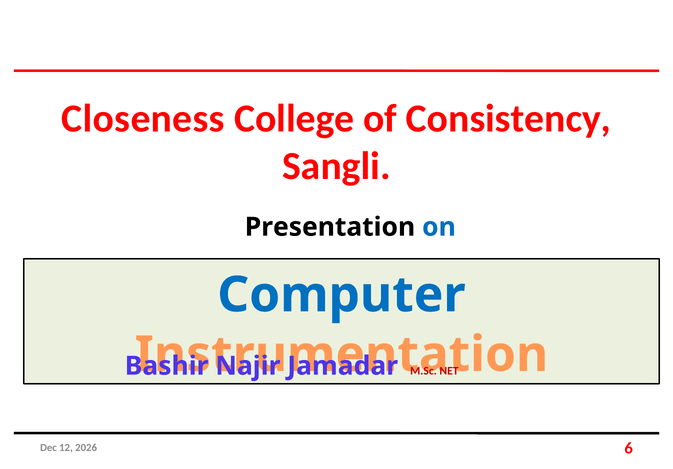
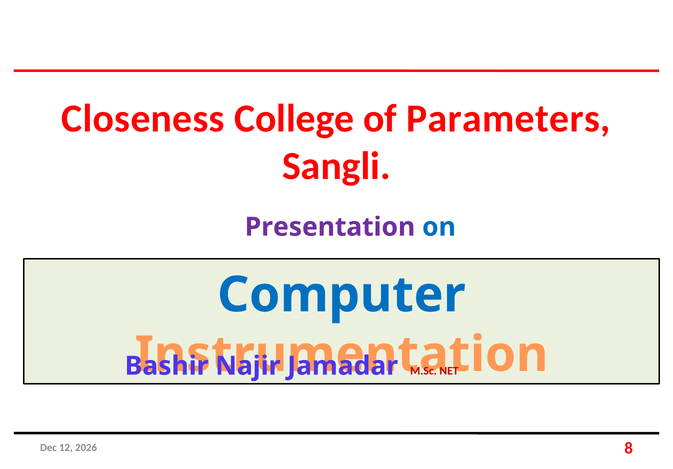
Consistency: Consistency -> Parameters
Presentation colour: black -> purple
6: 6 -> 8
